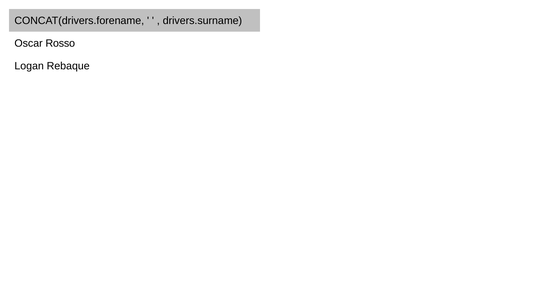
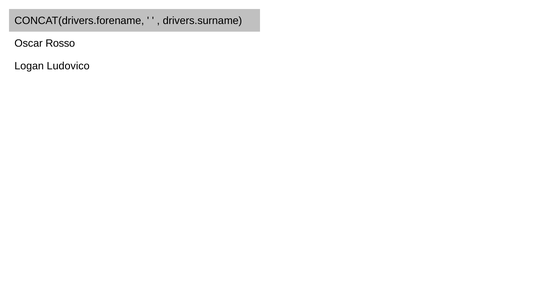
Rebaque: Rebaque -> Ludovico
